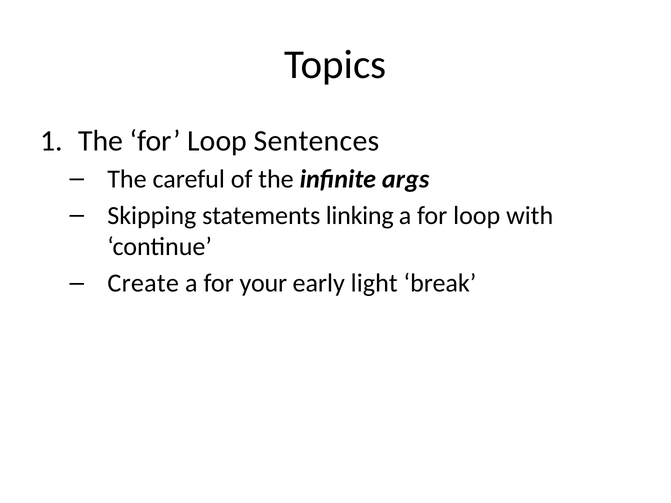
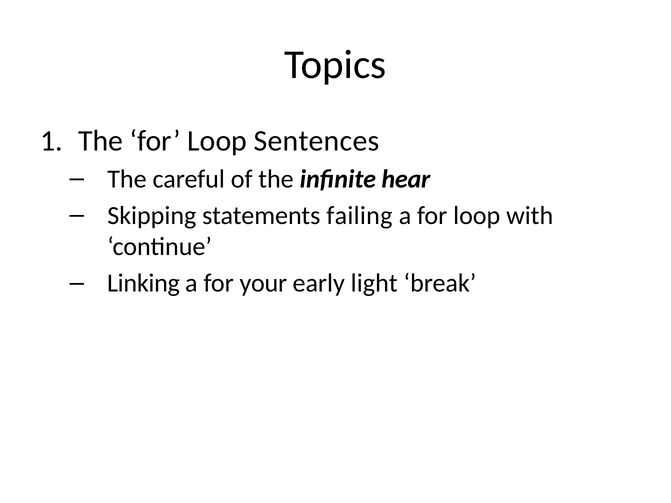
args: args -> hear
linking: linking -> failing
Create: Create -> Linking
